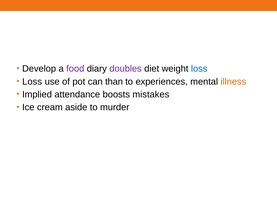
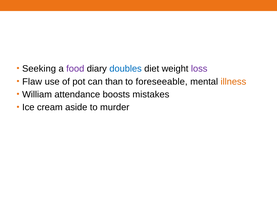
Develop: Develop -> Seeking
doubles colour: purple -> blue
loss at (199, 69) colour: blue -> purple
Loss at (32, 82): Loss -> Flaw
experiences: experiences -> foreseeable
Implied: Implied -> William
